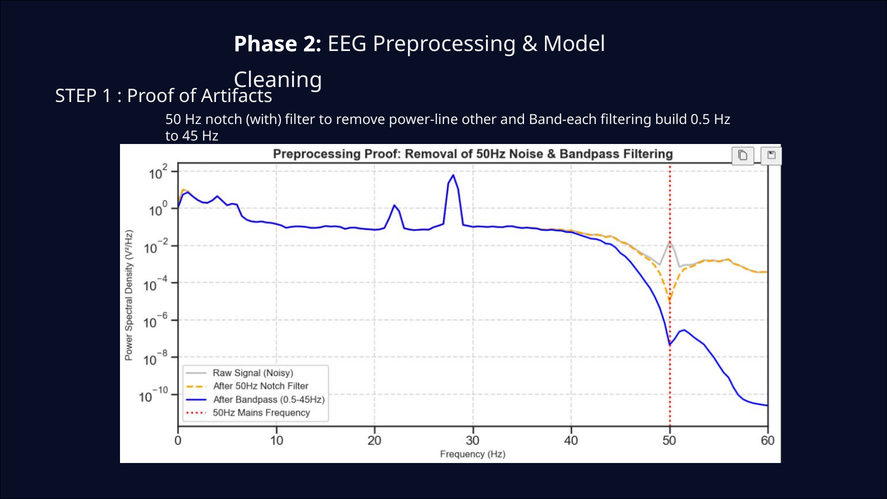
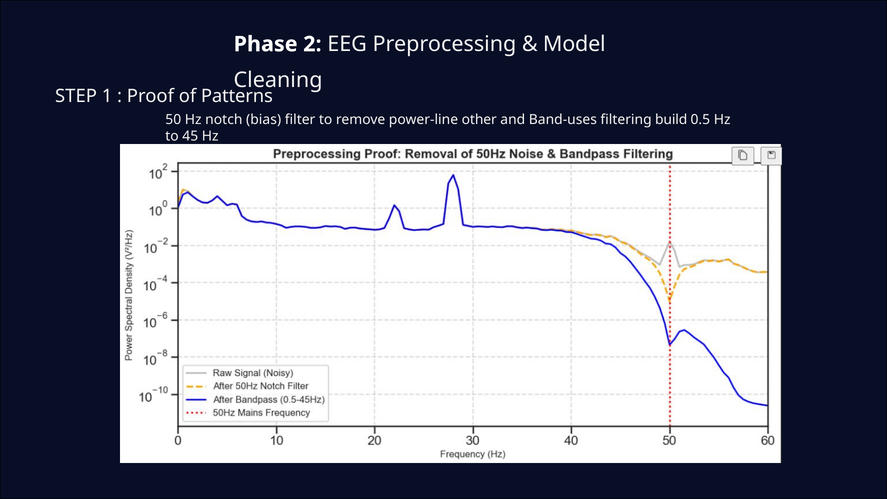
Artifacts: Artifacts -> Patterns
with: with -> bias
Band-each: Band-each -> Band-uses
